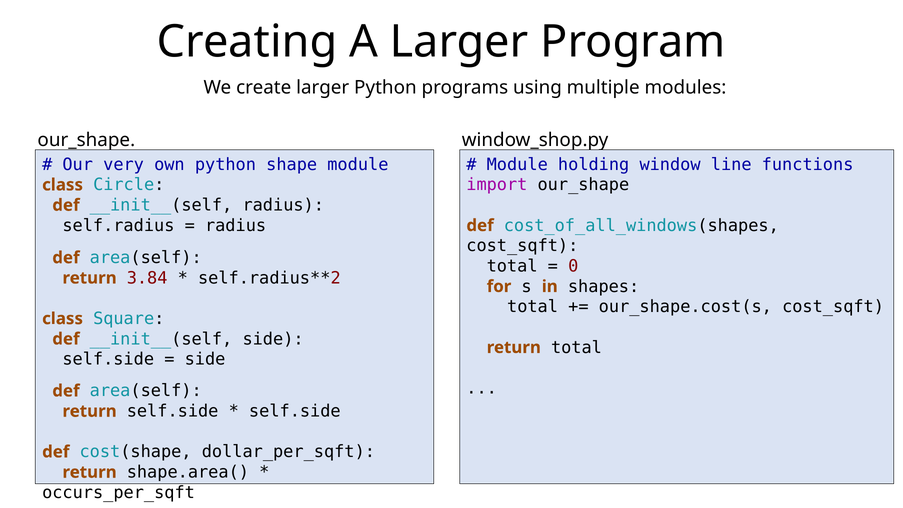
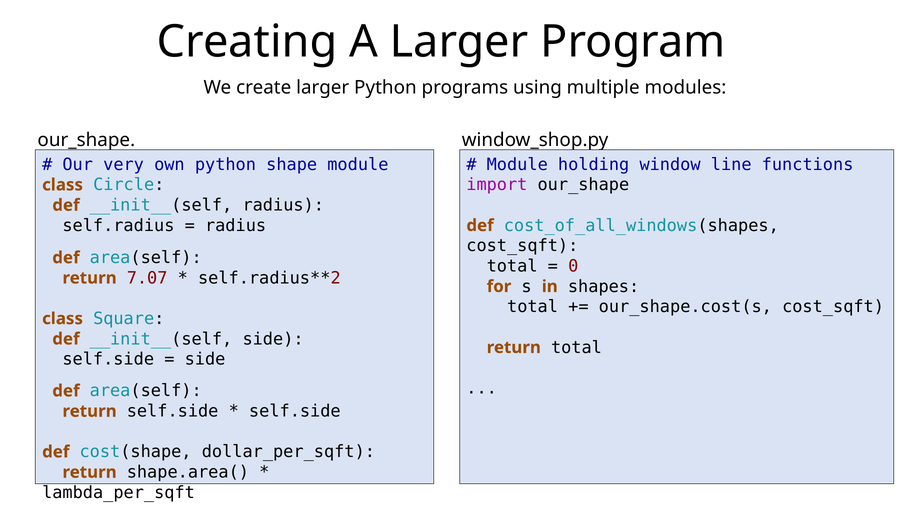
3.84: 3.84 -> 7.07
occurs_per_sqft: occurs_per_sqft -> lambda_per_sqft
